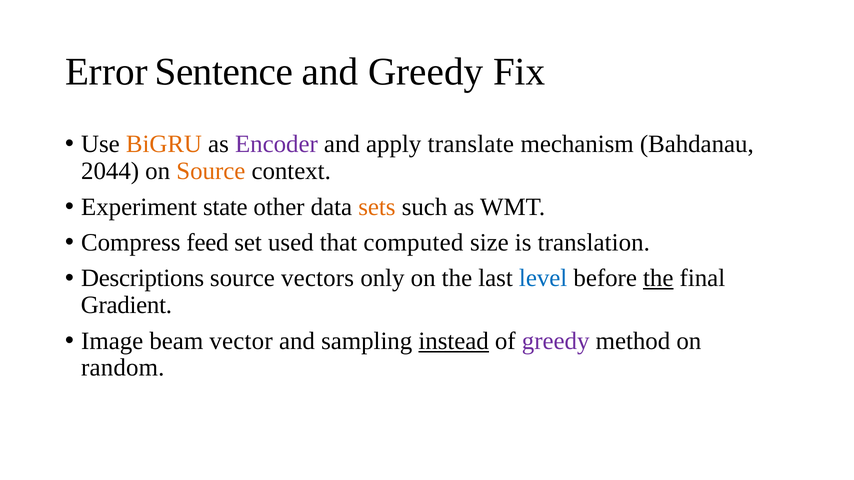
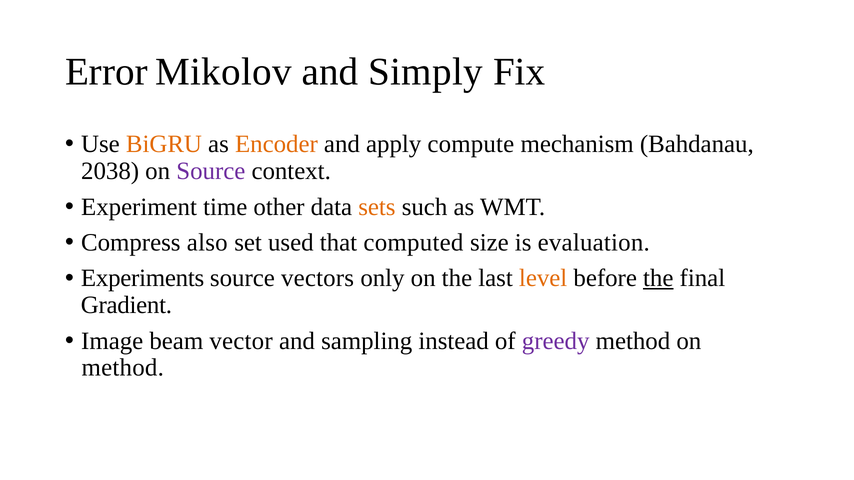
Sentence: Sentence -> Mikolov
and Greedy: Greedy -> Simply
Encoder colour: purple -> orange
translate: translate -> compute
2044: 2044 -> 2038
Source at (211, 171) colour: orange -> purple
state: state -> time
feed: feed -> also
translation: translation -> evaluation
Descriptions: Descriptions -> Experiments
level colour: blue -> orange
instead underline: present -> none
random at (123, 368): random -> method
